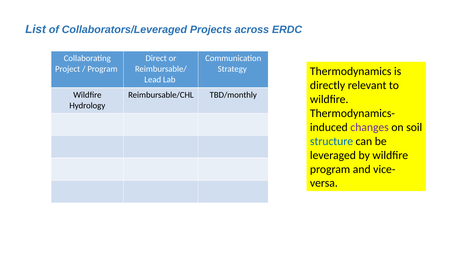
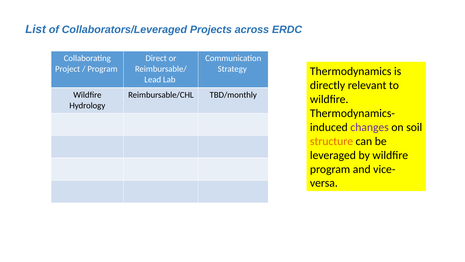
structure colour: blue -> orange
